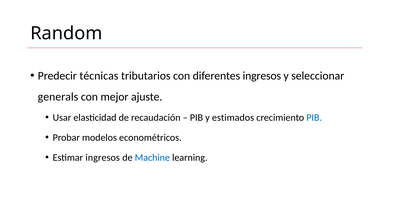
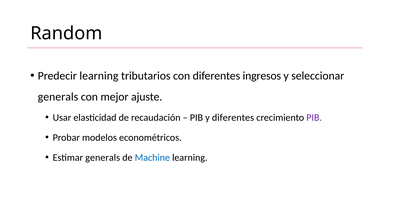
Predecir técnicas: técnicas -> learning
y estimados: estimados -> diferentes
PIB at (314, 118) colour: blue -> purple
Estimar ingresos: ingresos -> generals
